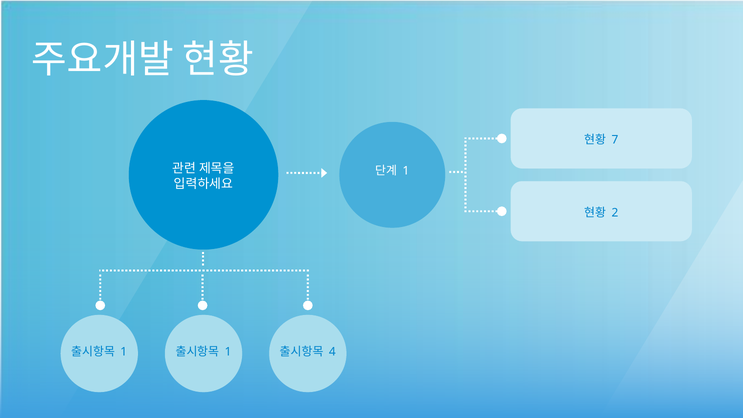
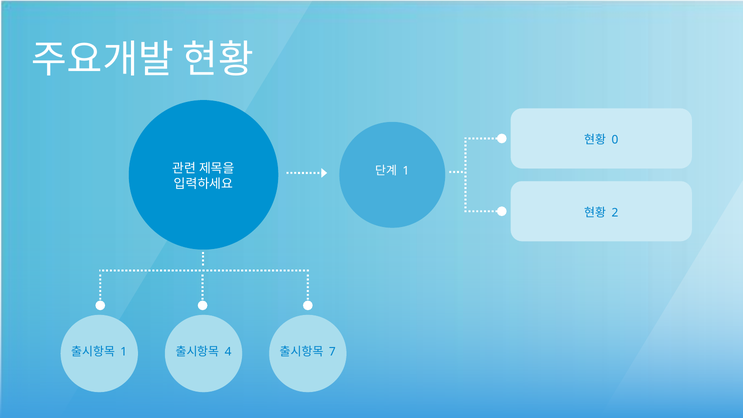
7: 7 -> 0
1 at (228, 352): 1 -> 4
4: 4 -> 7
